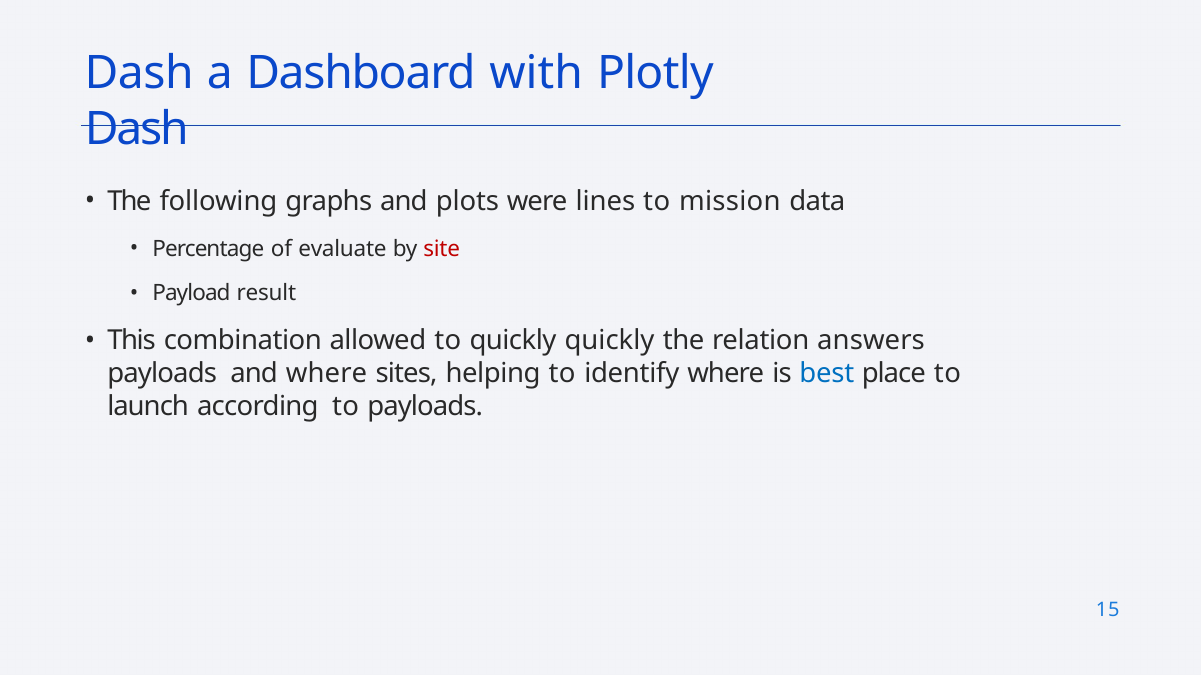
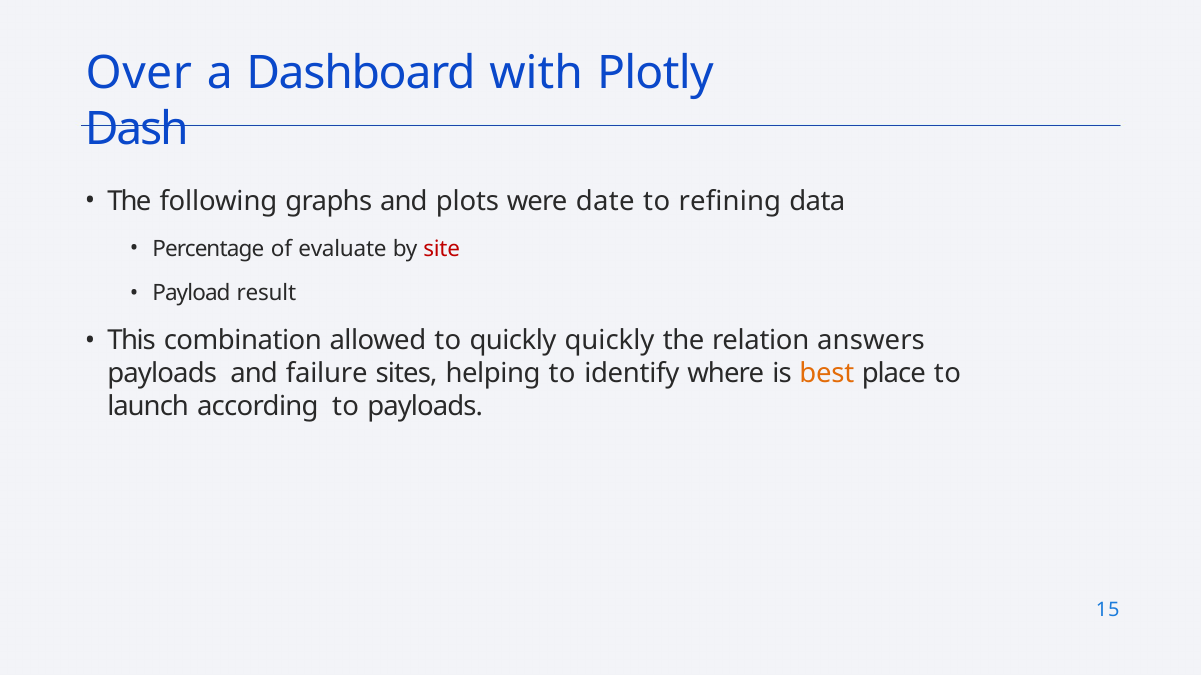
Dash at (139, 73): Dash -> Over
lines: lines -> date
mission: mission -> refining
and where: where -> failure
best colour: blue -> orange
